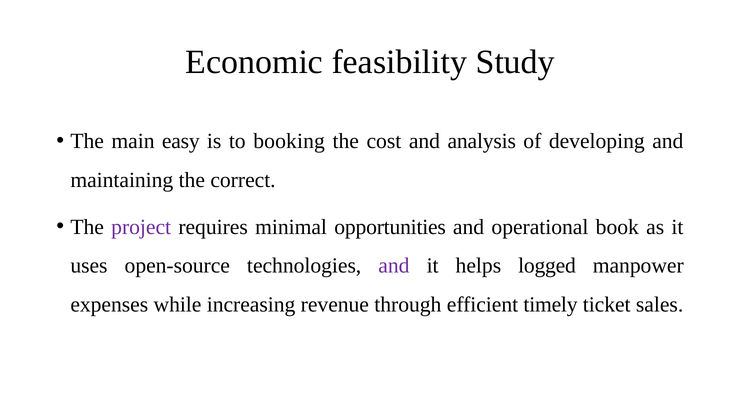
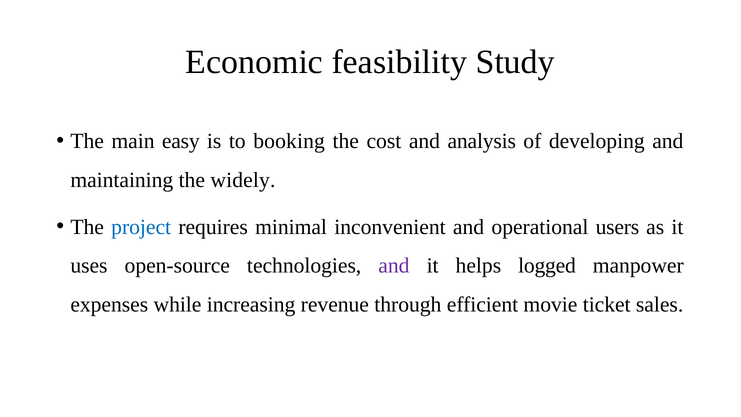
correct: correct -> widely
project colour: purple -> blue
opportunities: opportunities -> inconvenient
book: book -> users
timely: timely -> movie
